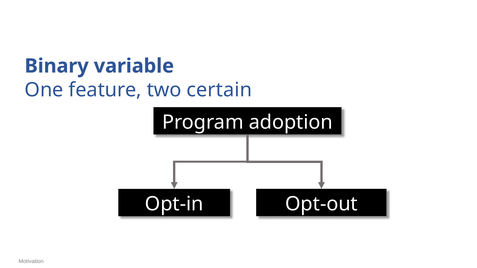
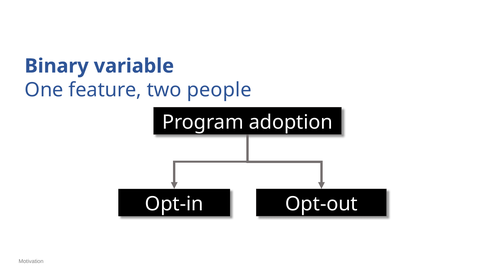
certain: certain -> people
